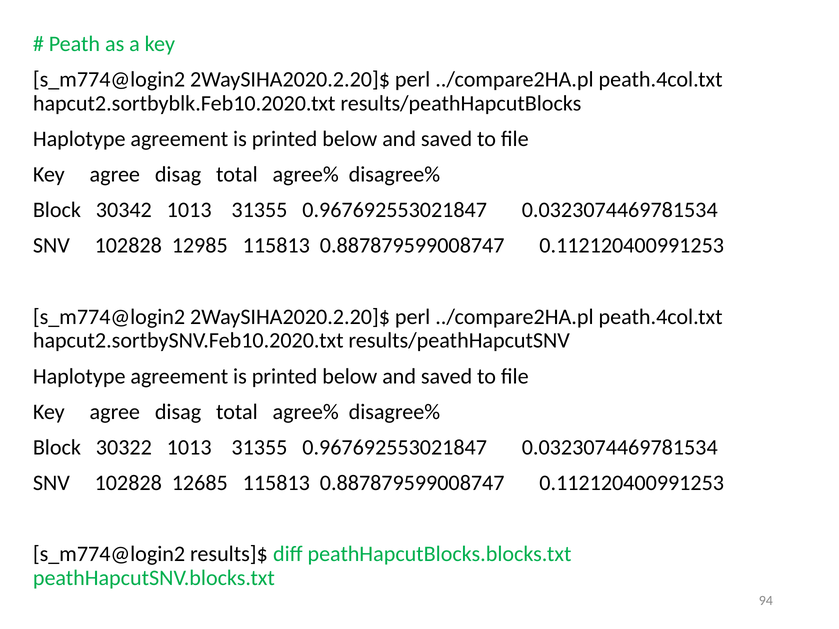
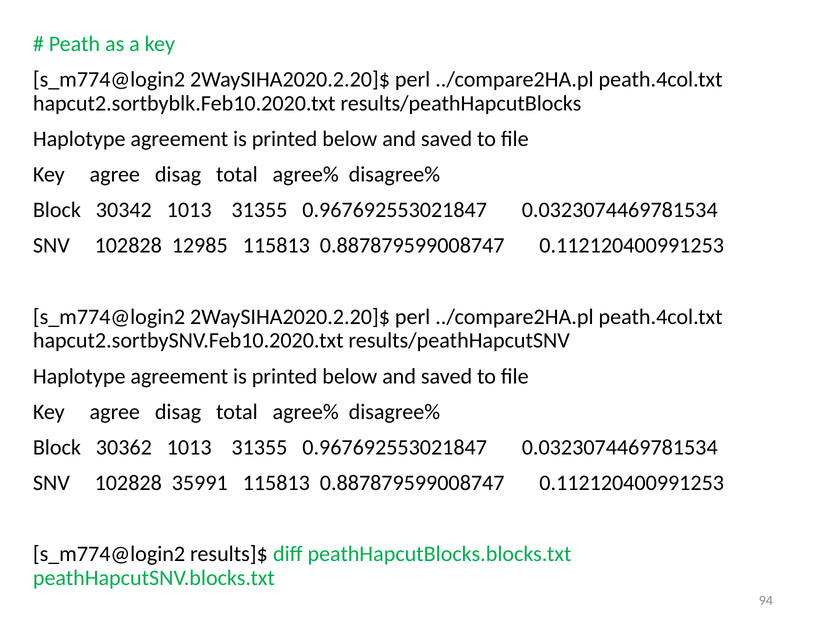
30322: 30322 -> 30362
12685: 12685 -> 35991
